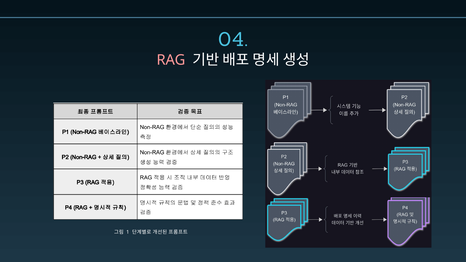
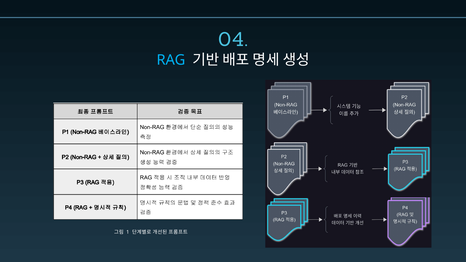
RAG colour: pink -> light blue
